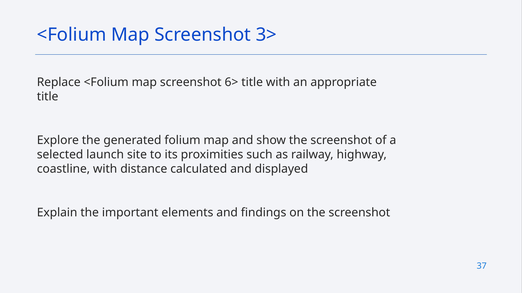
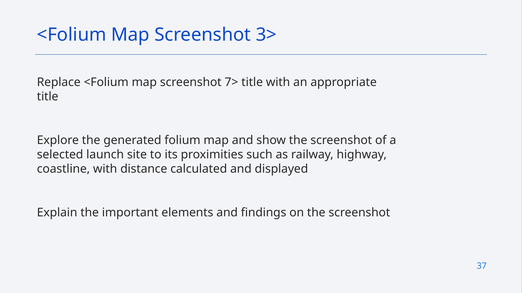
6>: 6> -> 7>
